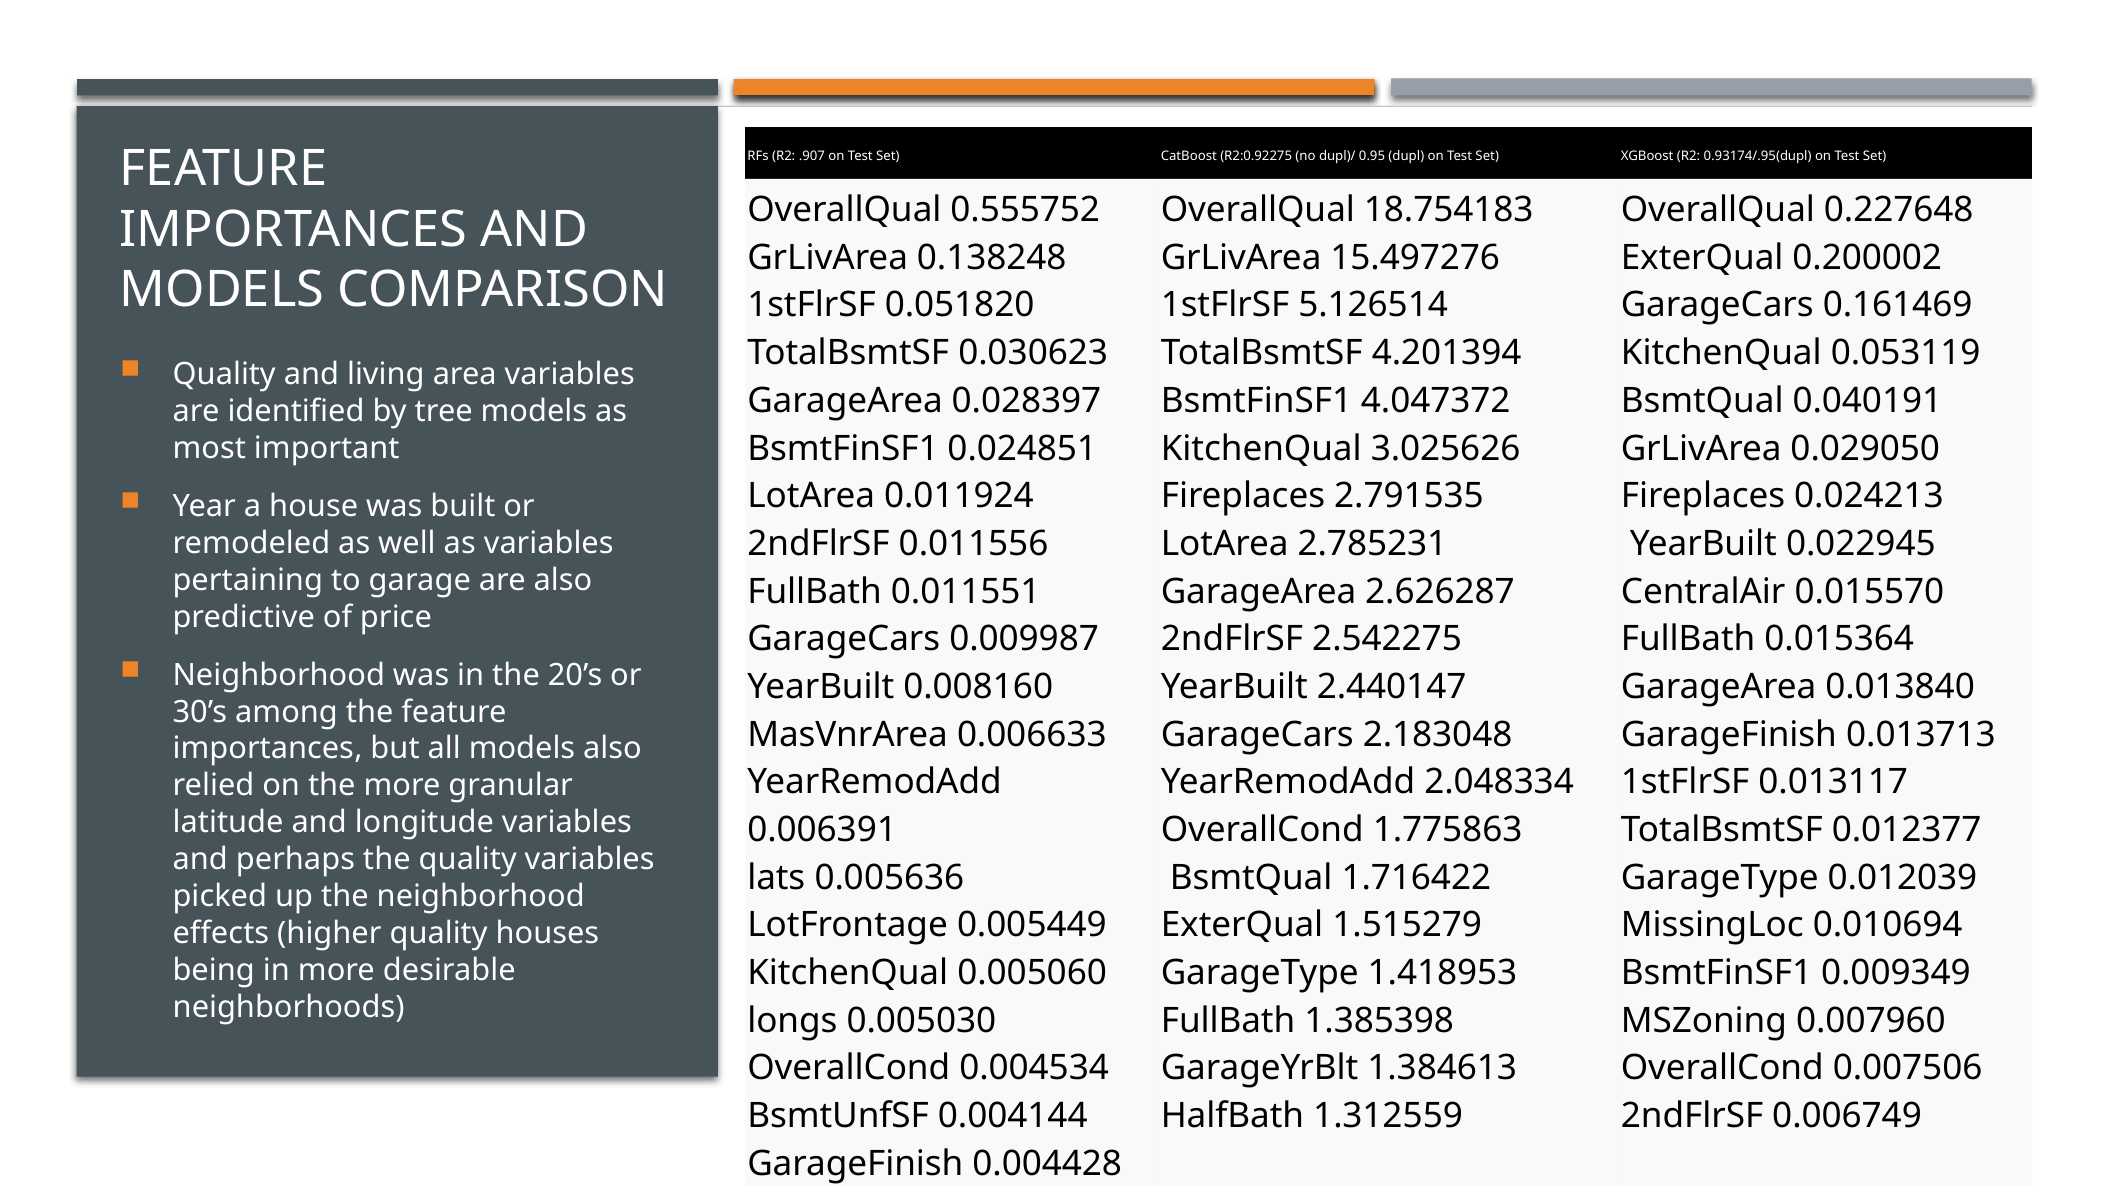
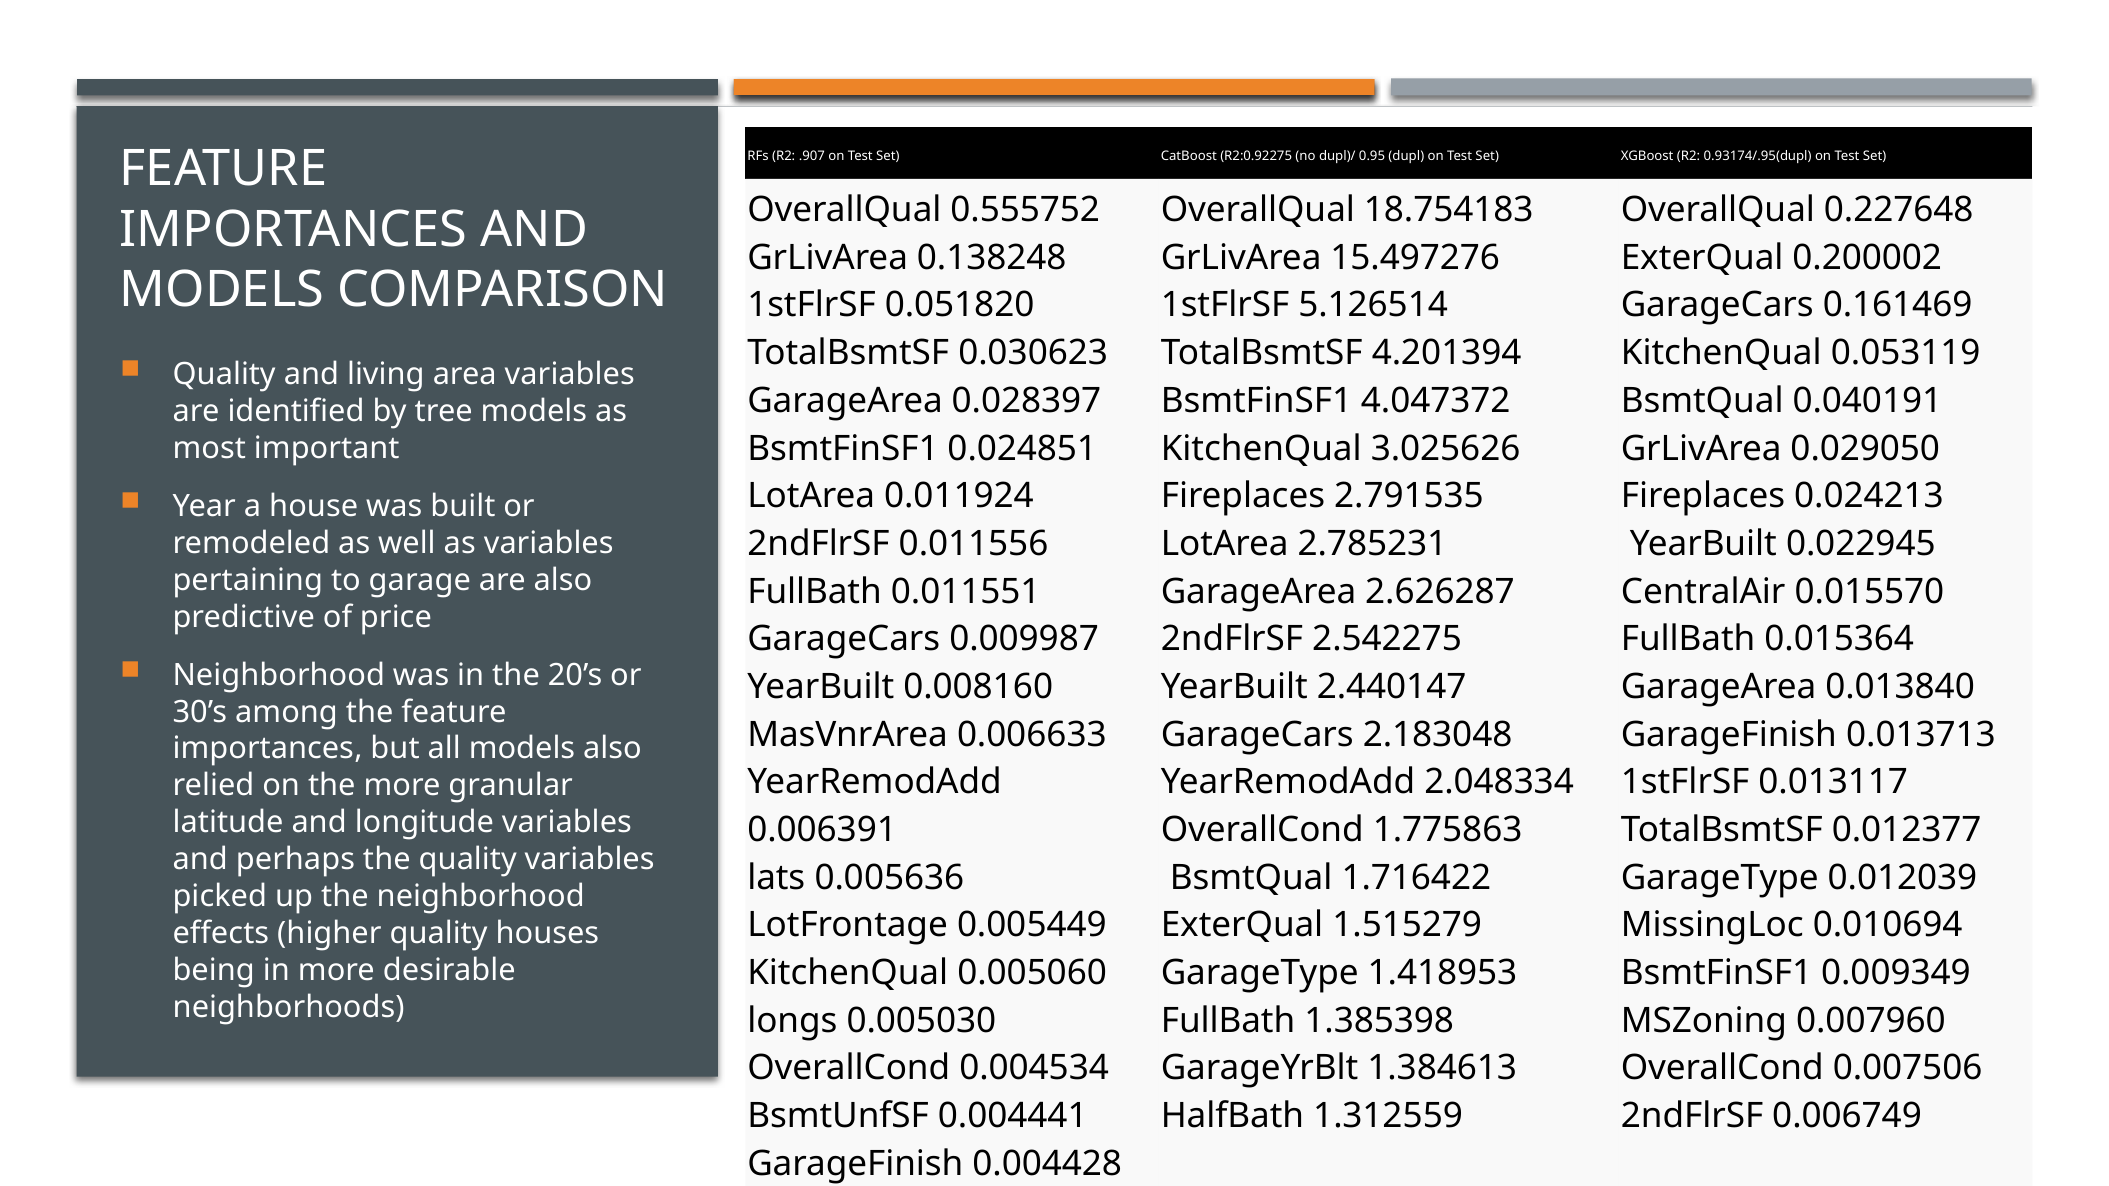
0.004144: 0.004144 -> 0.004441
